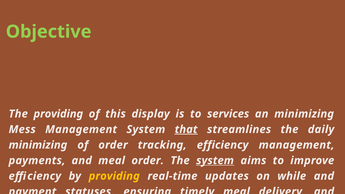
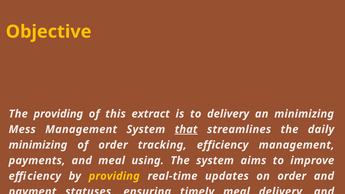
Objective colour: light green -> yellow
display: display -> extract
to services: services -> delivery
meal order: order -> using
system at (215, 161) underline: present -> none
on while: while -> order
